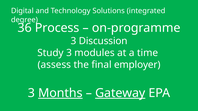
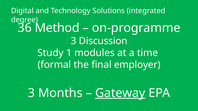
Process: Process -> Method
Study 3: 3 -> 1
assess: assess -> formal
Months underline: present -> none
